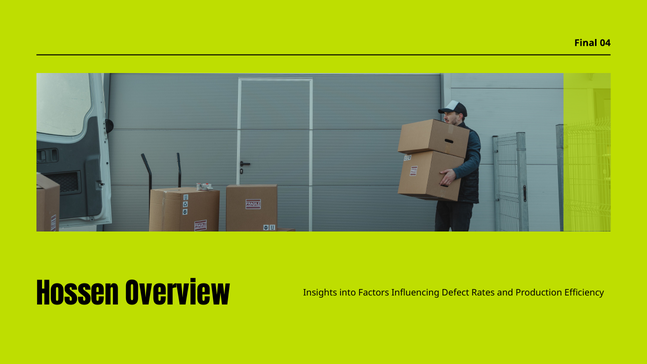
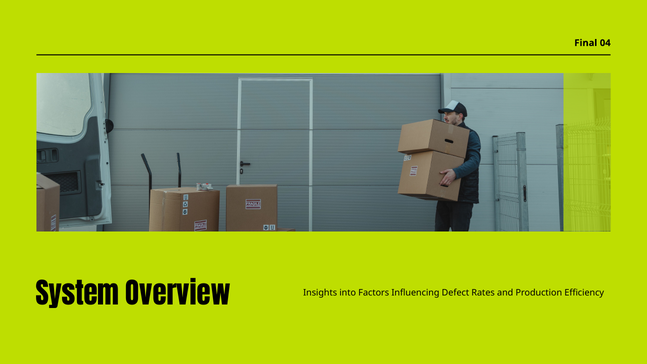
Hossen: Hossen -> System
